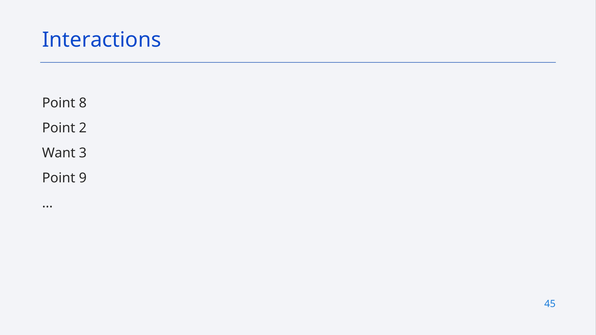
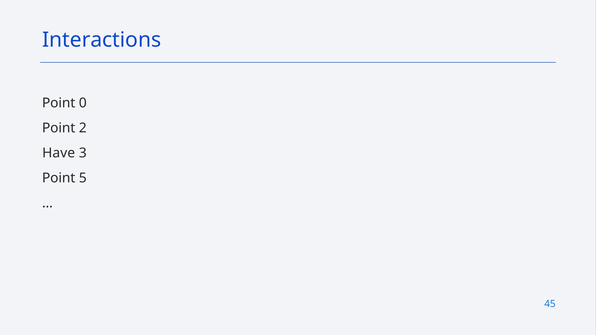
8: 8 -> 0
Want: Want -> Have
9: 9 -> 5
